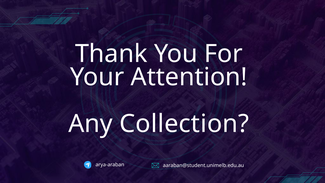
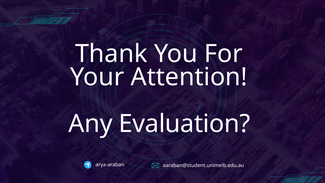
Collection: Collection -> Evaluation
